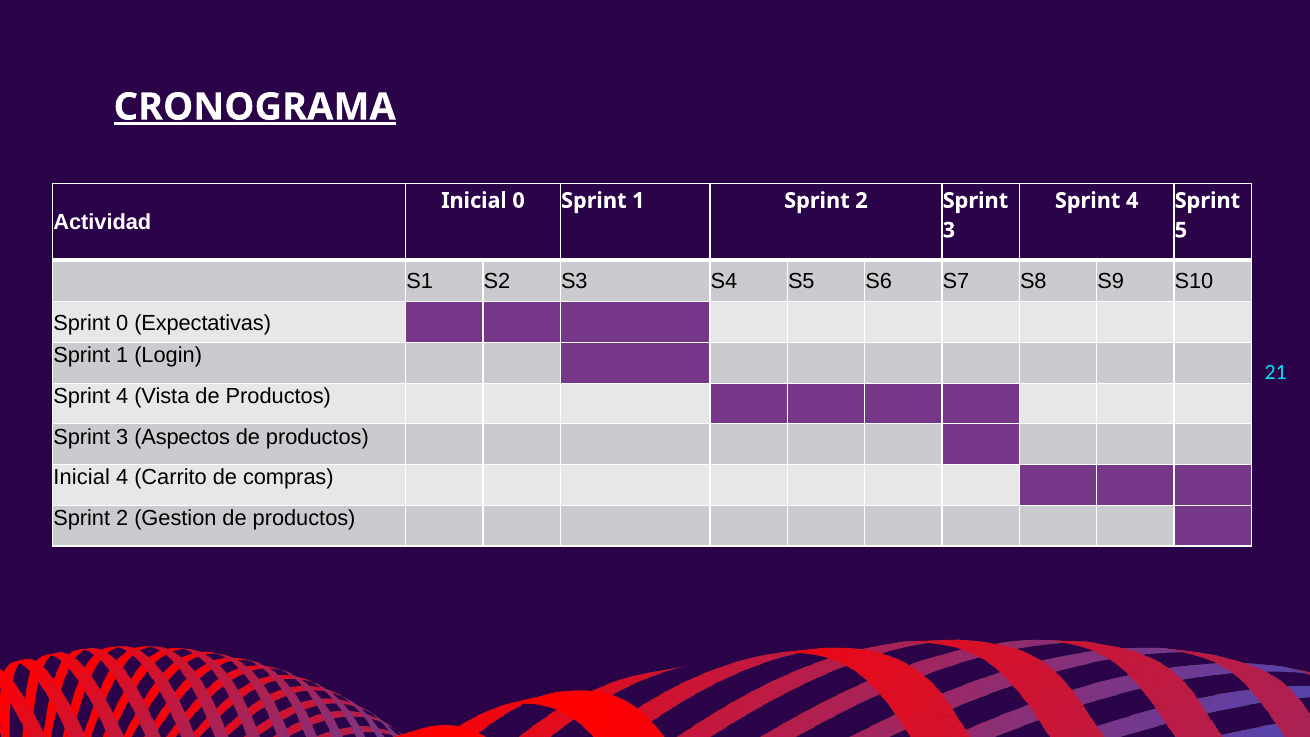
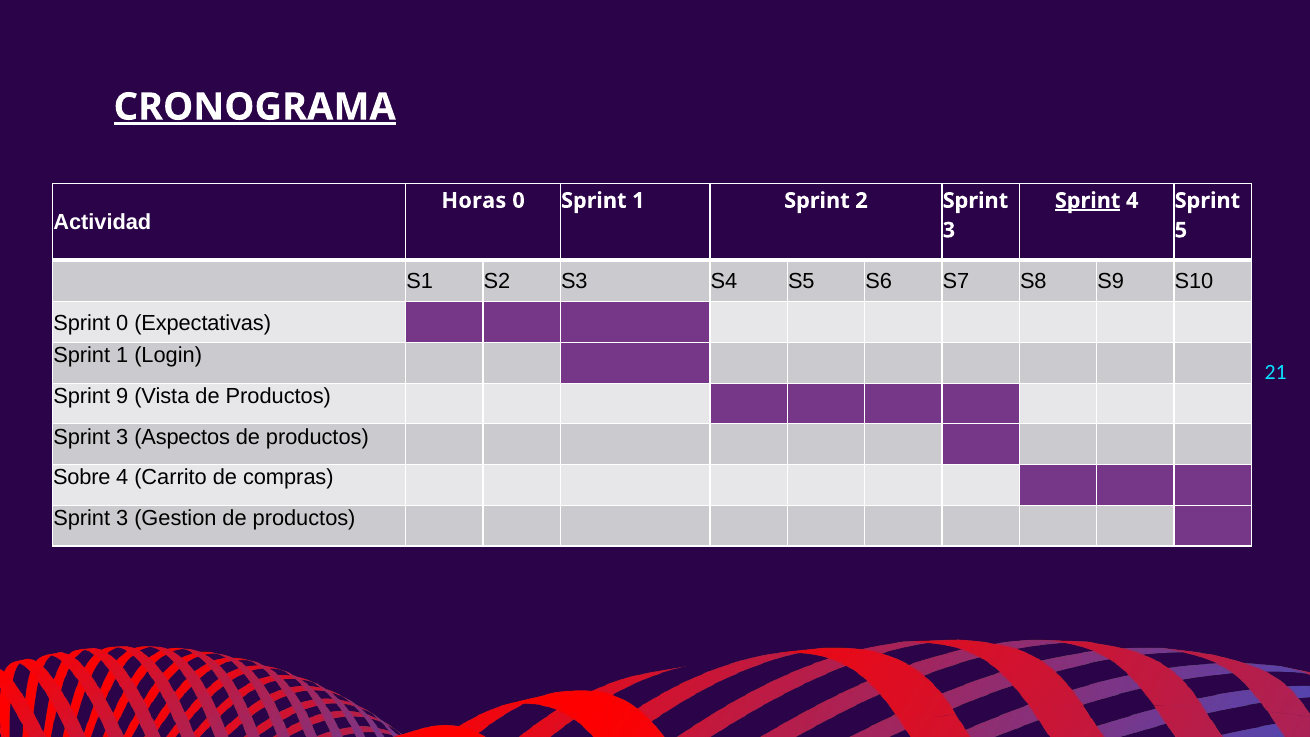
Inicial at (474, 201): Inicial -> Horas
Sprint at (1088, 201) underline: none -> present
4 at (122, 396): 4 -> 9
Inicial at (82, 478): Inicial -> Sobre
2 at (122, 518): 2 -> 3
